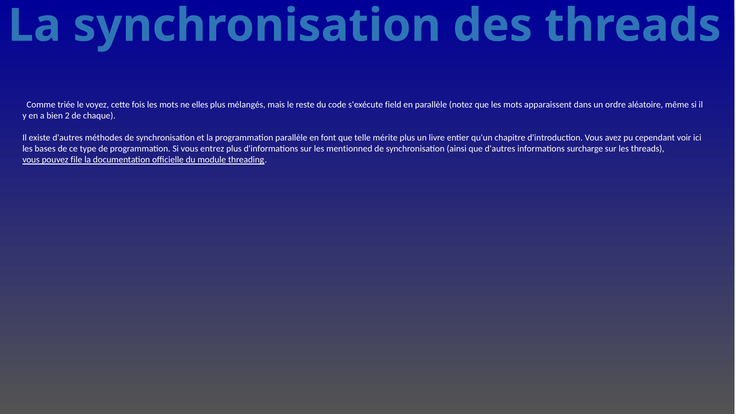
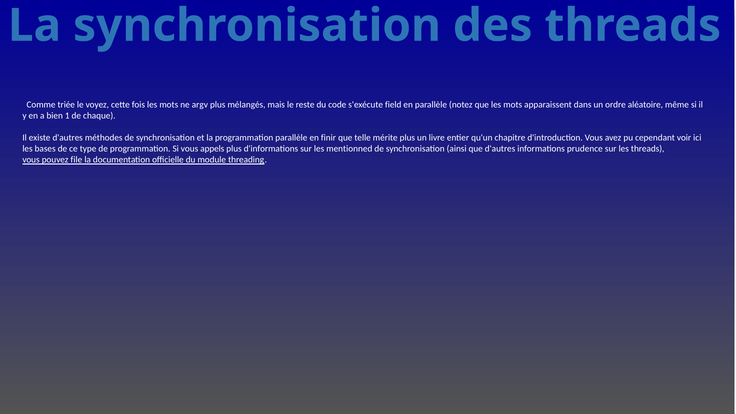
elles: elles -> argv
2: 2 -> 1
font: font -> finir
entrez: entrez -> appels
surcharge: surcharge -> prudence
